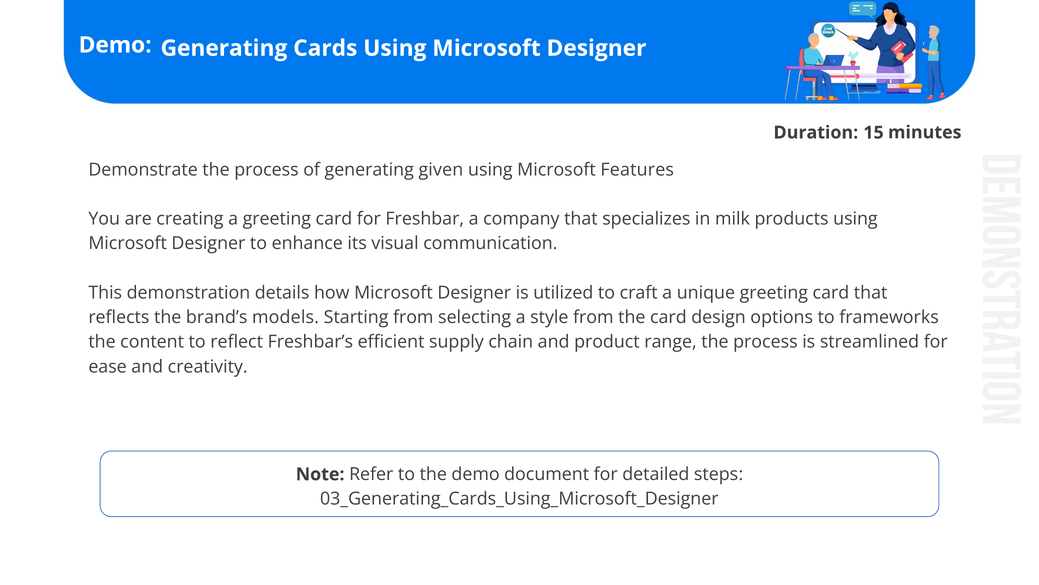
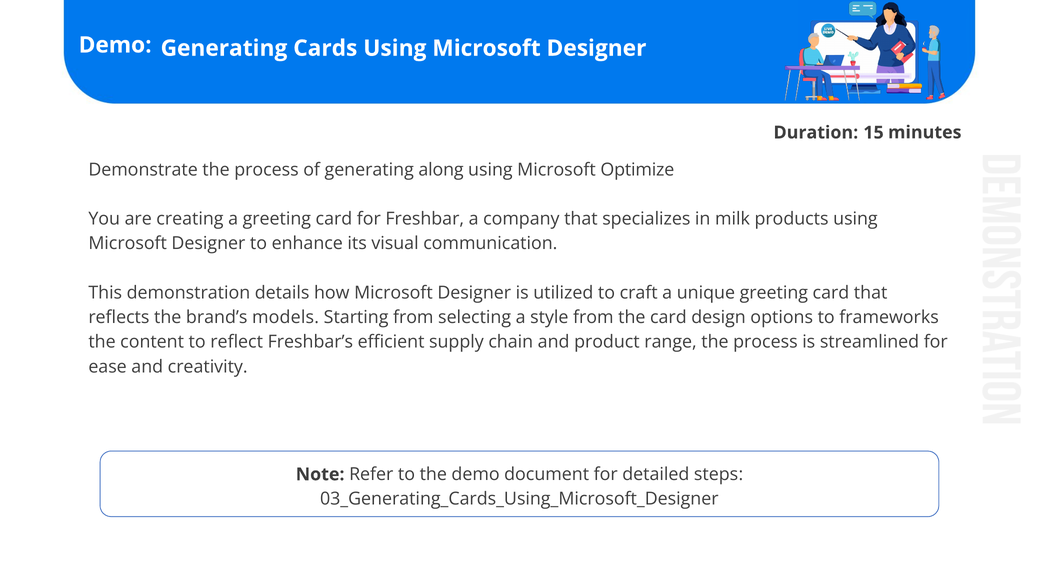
given: given -> along
Features: Features -> Optimize
